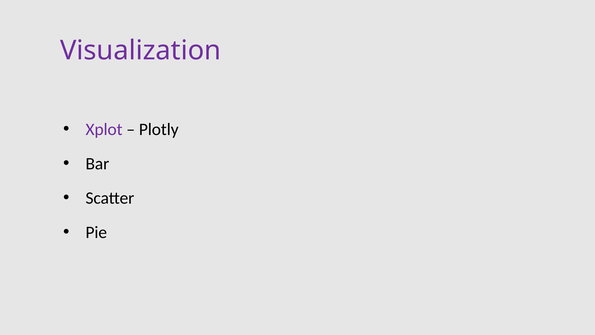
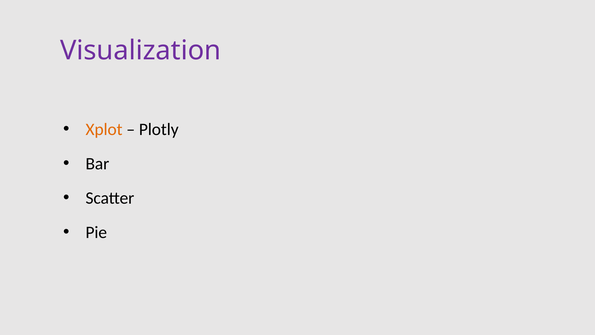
Xplot colour: purple -> orange
